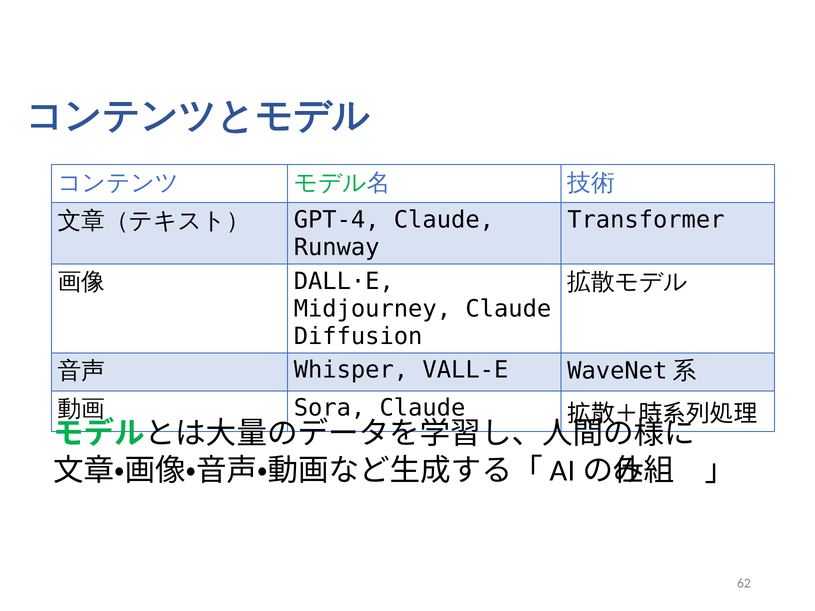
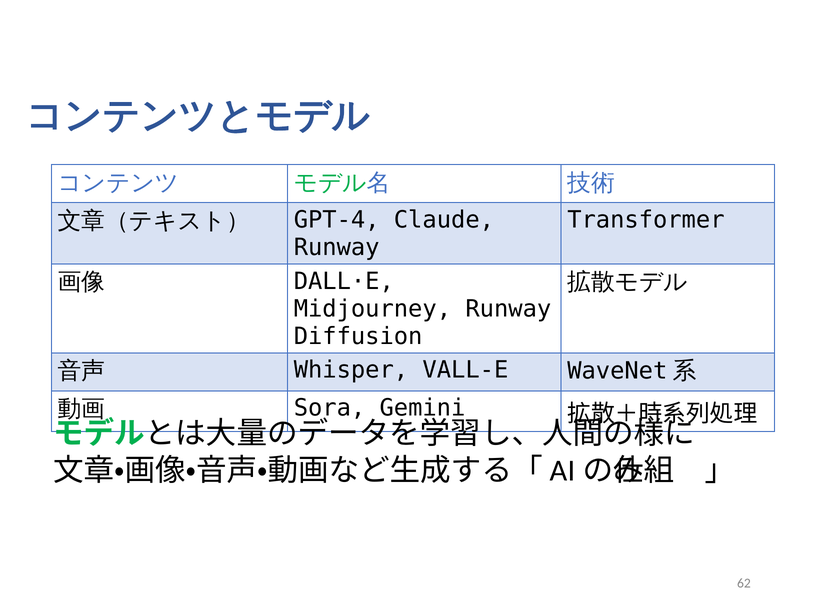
Midjourney Claude: Claude -> Runway
Sora Claude: Claude -> Gemini
